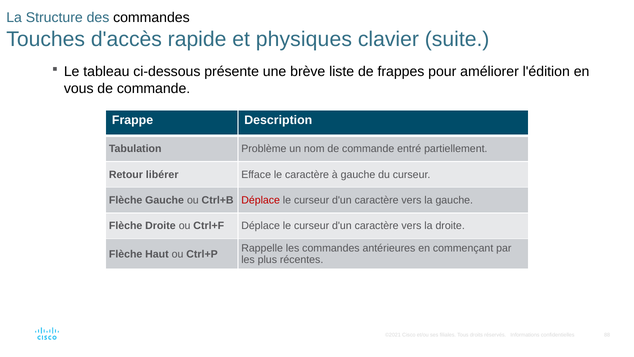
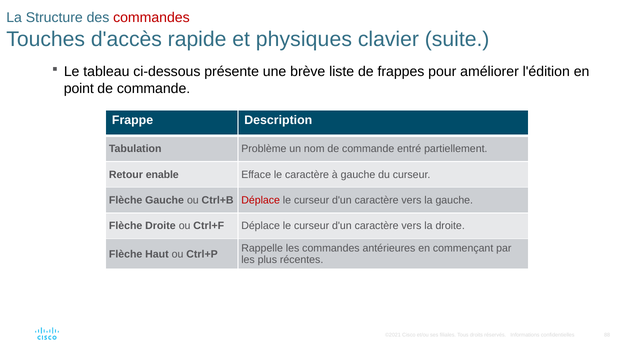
commandes at (151, 17) colour: black -> red
vous: vous -> point
libérer: libérer -> enable
